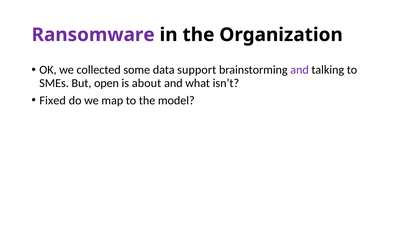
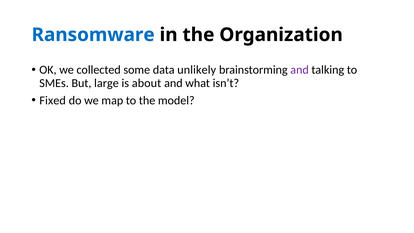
Ransomware colour: purple -> blue
support: support -> unlikely
open: open -> large
